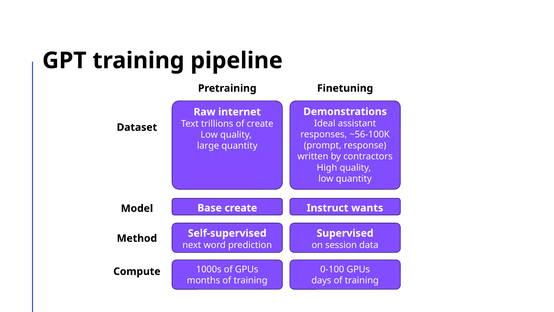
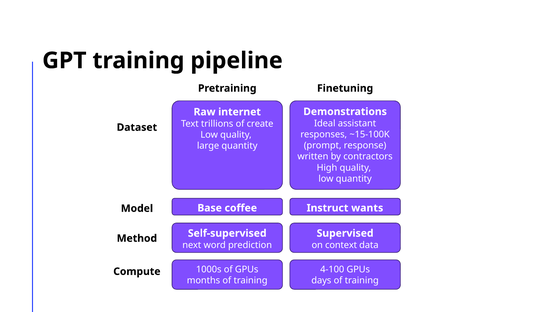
~56-100K: ~56-100K -> ~15-100K
Base create: create -> coffee
session: session -> context
0-100: 0-100 -> 4-100
